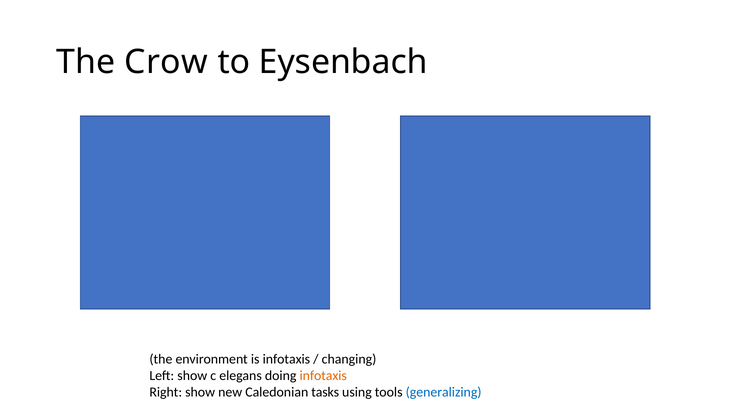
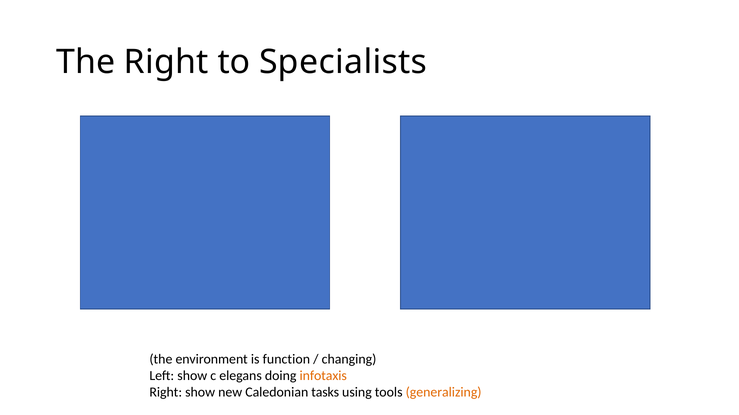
The Crow: Crow -> Right
Eysenbach: Eysenbach -> Specialists
is infotaxis: infotaxis -> function
generalizing colour: blue -> orange
